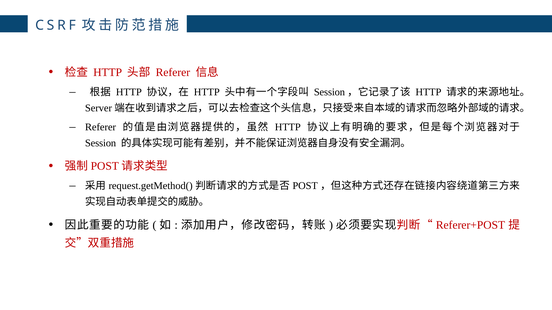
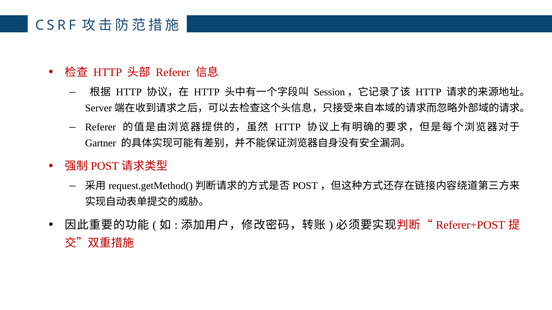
Session at (101, 143): Session -> Gartner
